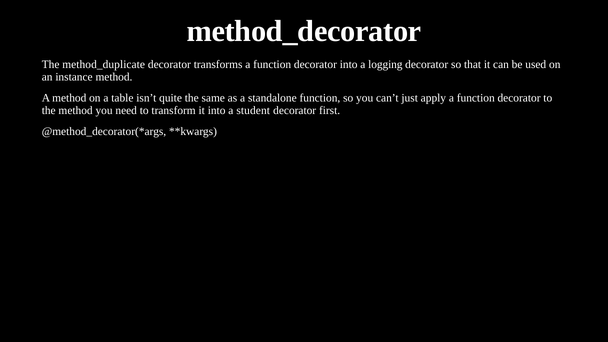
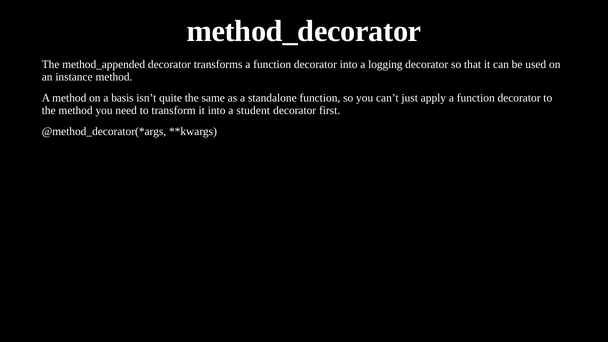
method_duplicate: method_duplicate -> method_appended
table: table -> basis
